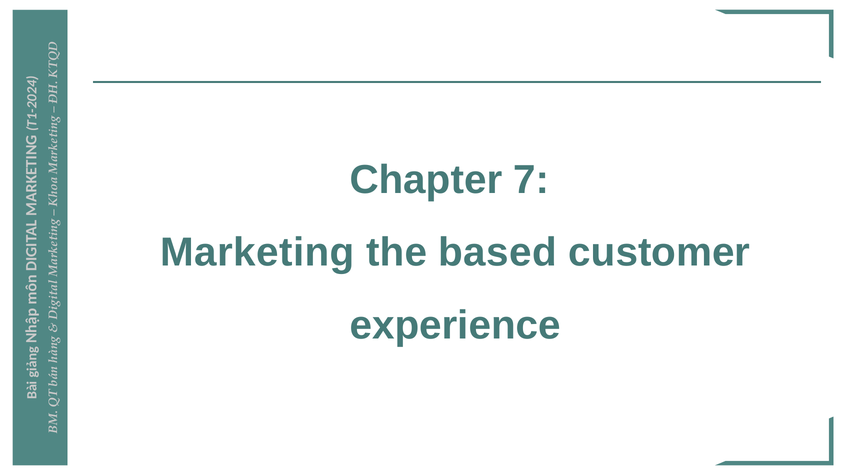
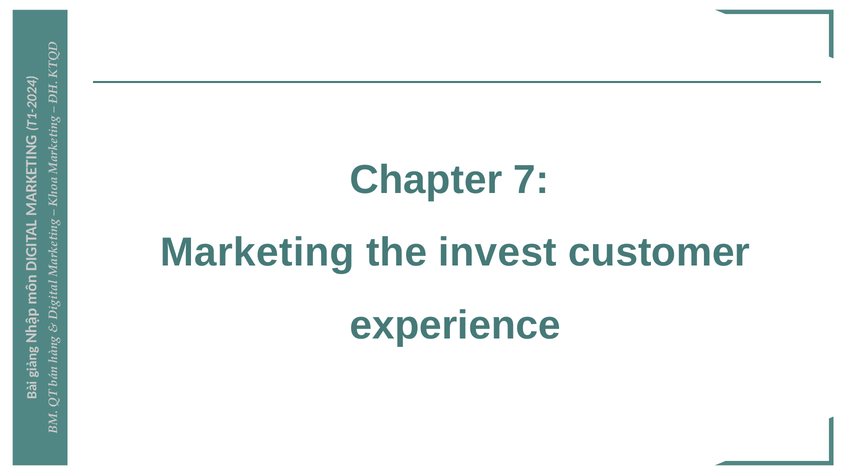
based: based -> invest
